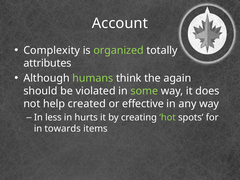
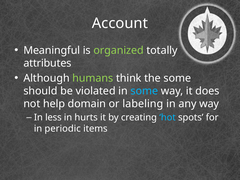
Complexity: Complexity -> Meaningful
the again: again -> some
some at (144, 91) colour: light green -> light blue
created: created -> domain
effective: effective -> labeling
hot colour: light green -> light blue
towards: towards -> periodic
